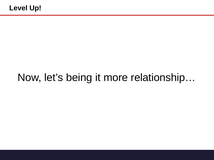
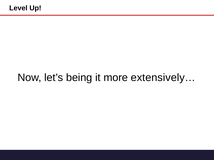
relationship…: relationship… -> extensively…
